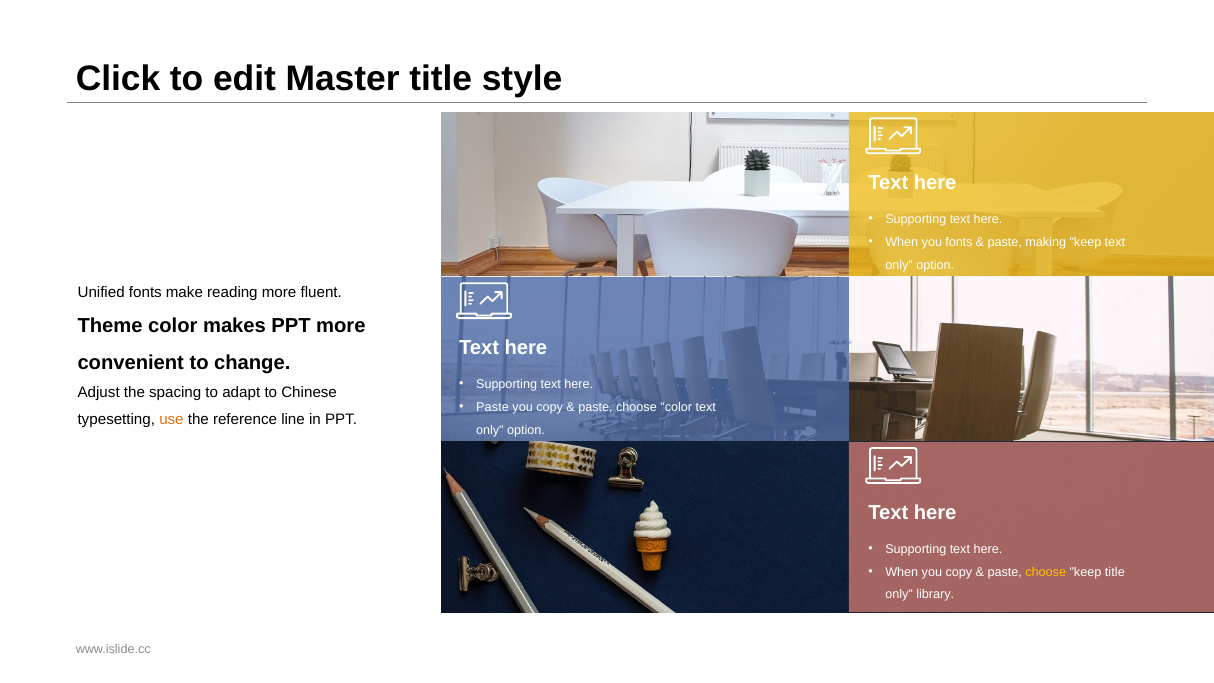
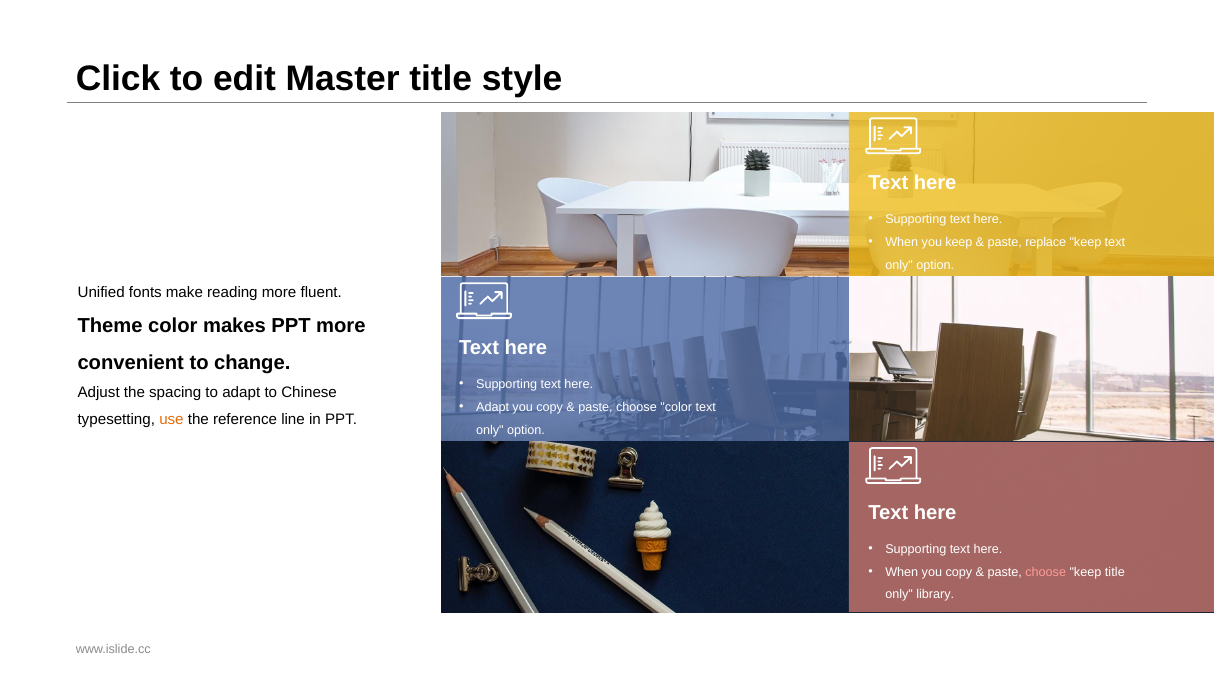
you fonts: fonts -> keep
making: making -> replace
Paste at (493, 407): Paste -> Adapt
choose at (1046, 572) colour: yellow -> pink
